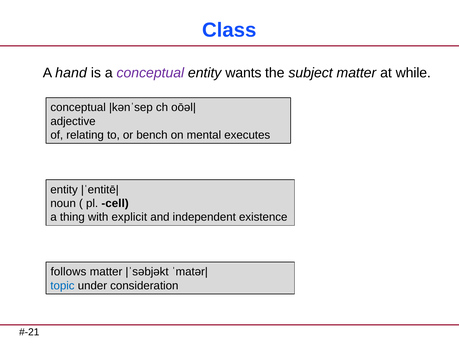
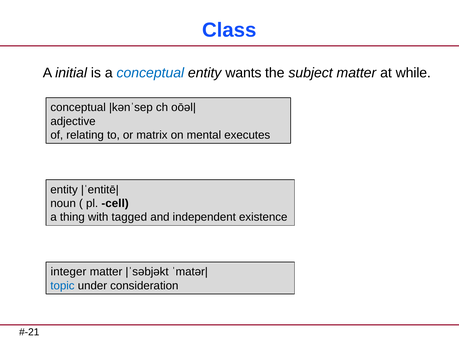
hand: hand -> initial
conceptual at (150, 73) colour: purple -> blue
bench: bench -> matrix
explicit: explicit -> tagged
follows: follows -> integer
